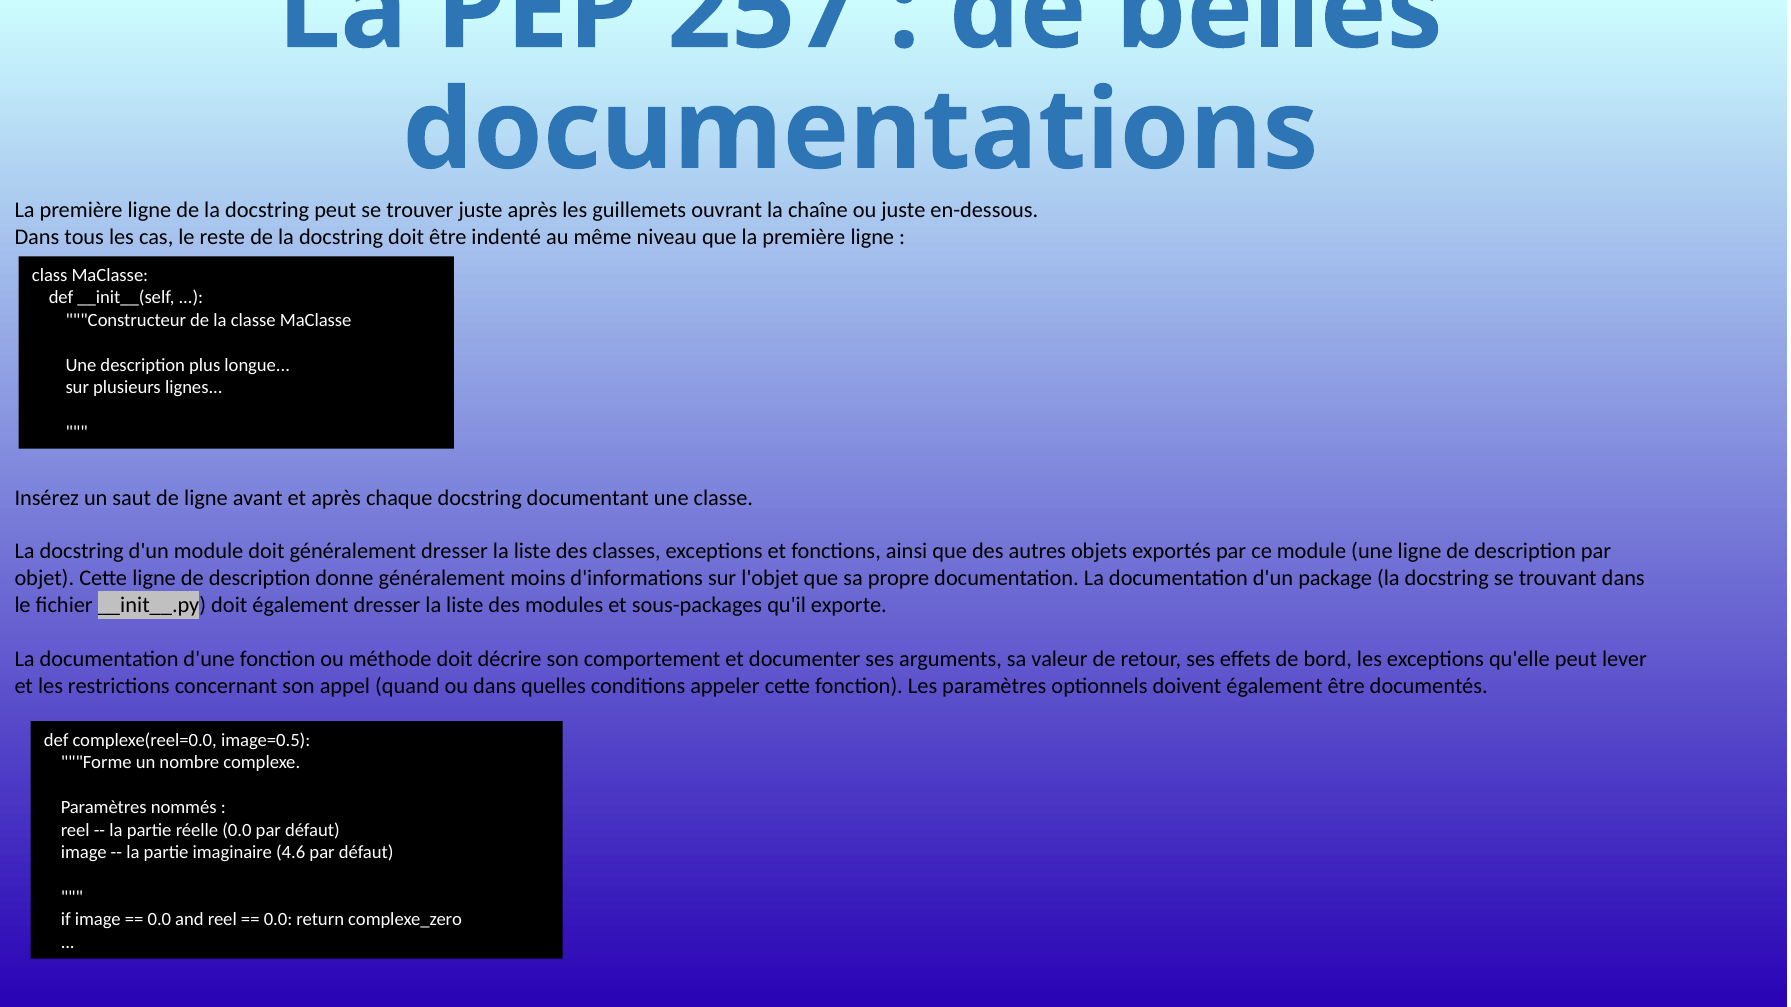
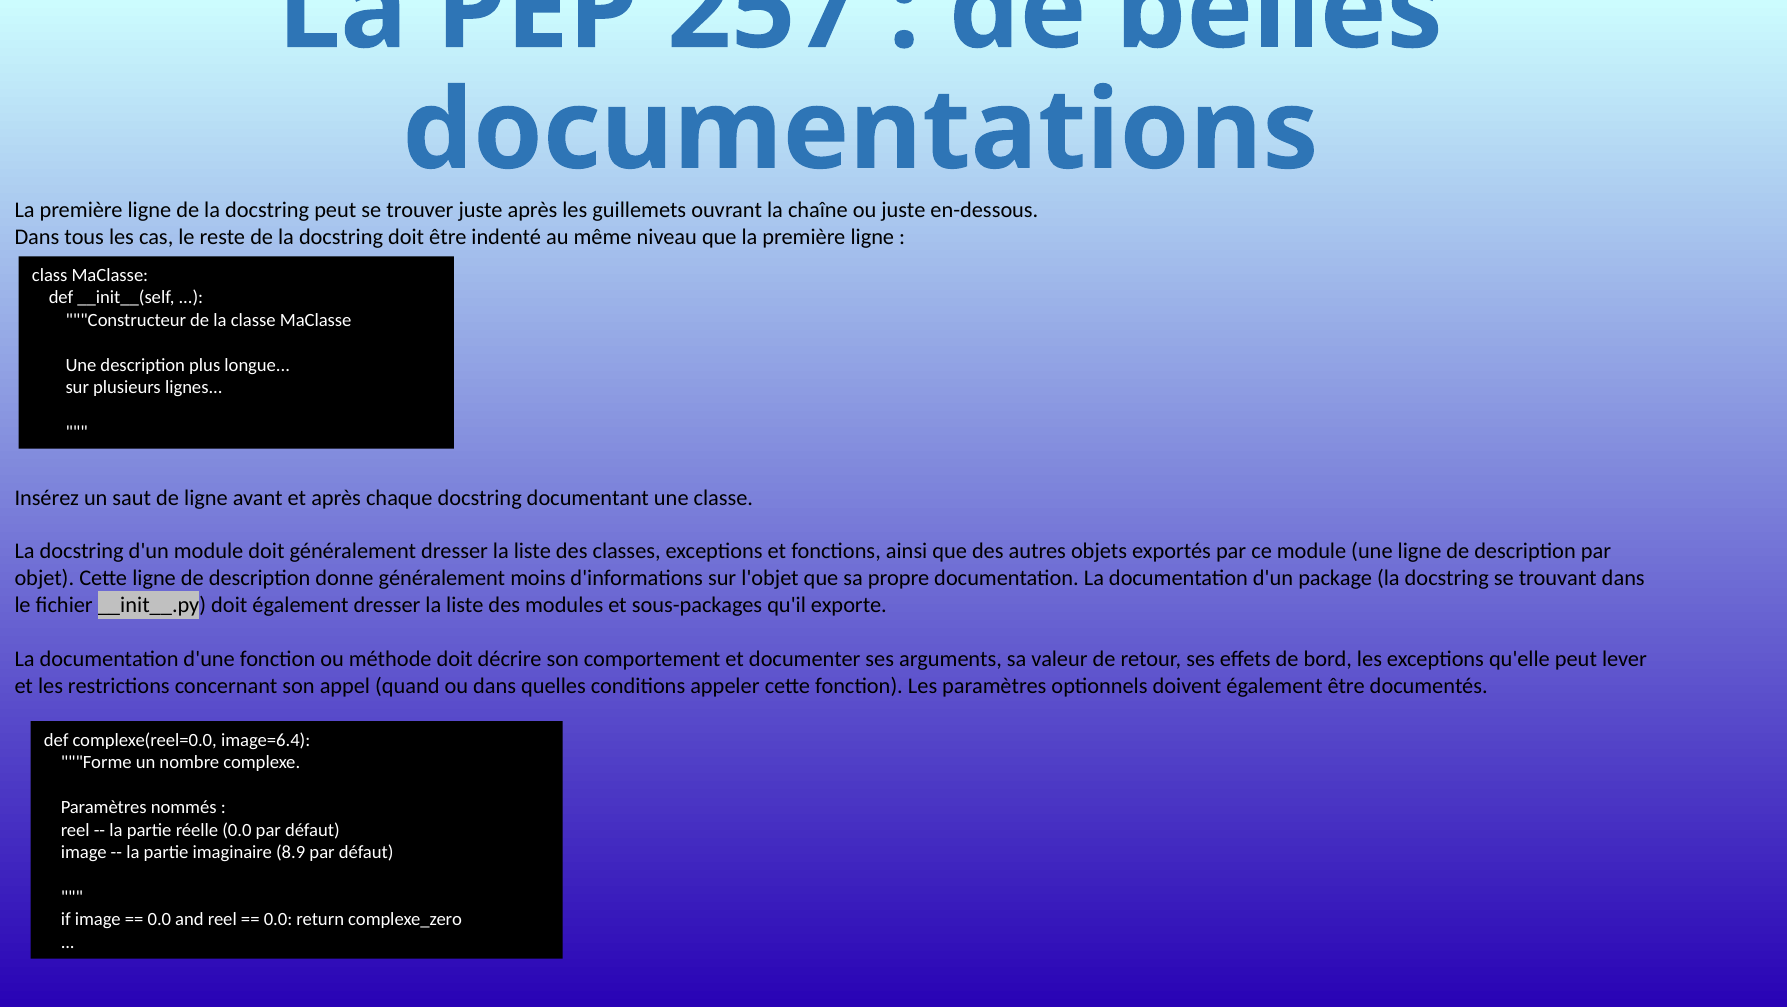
image=0.5: image=0.5 -> image=6.4
4.6: 4.6 -> 8.9
